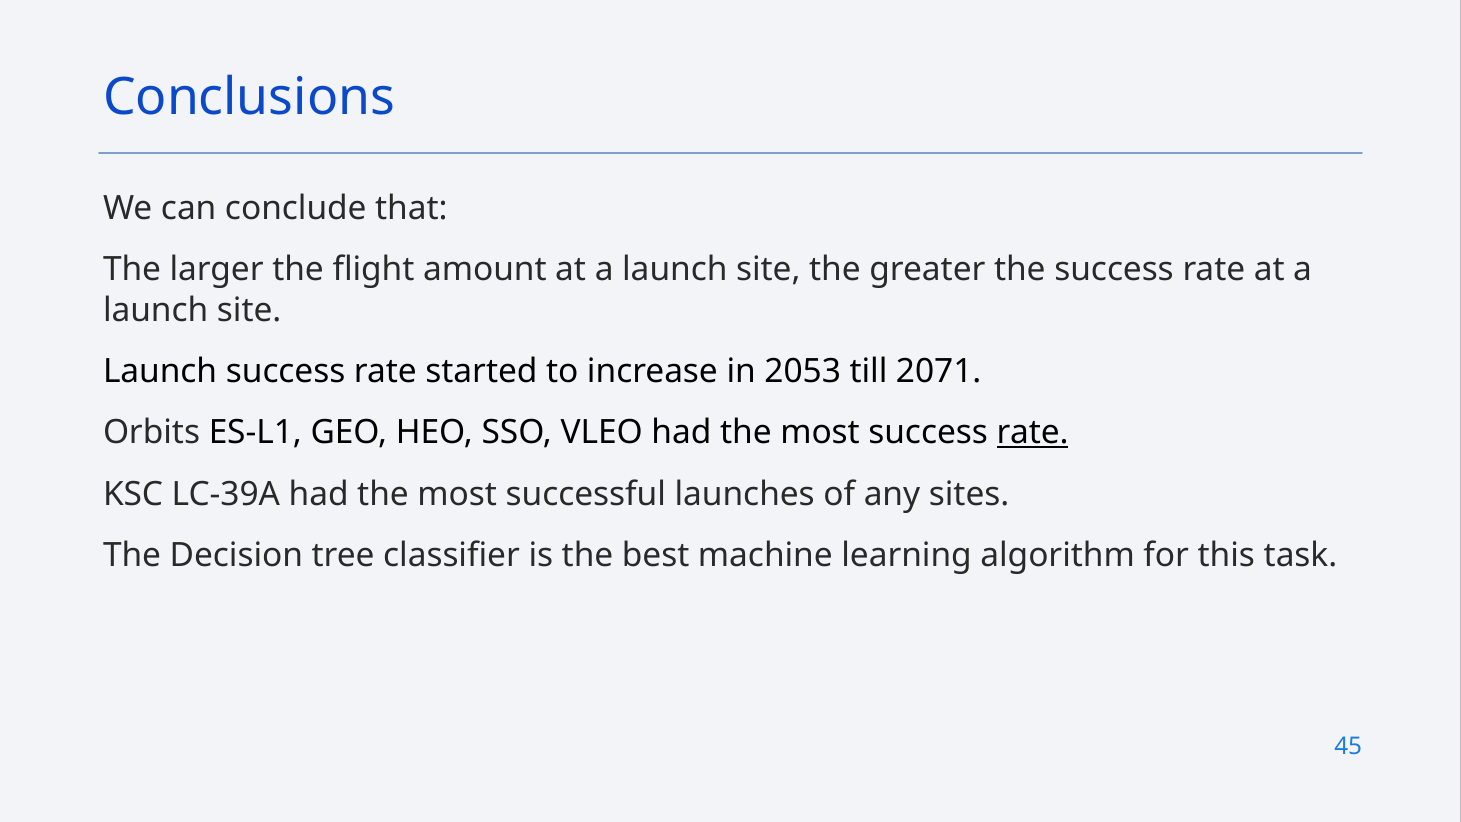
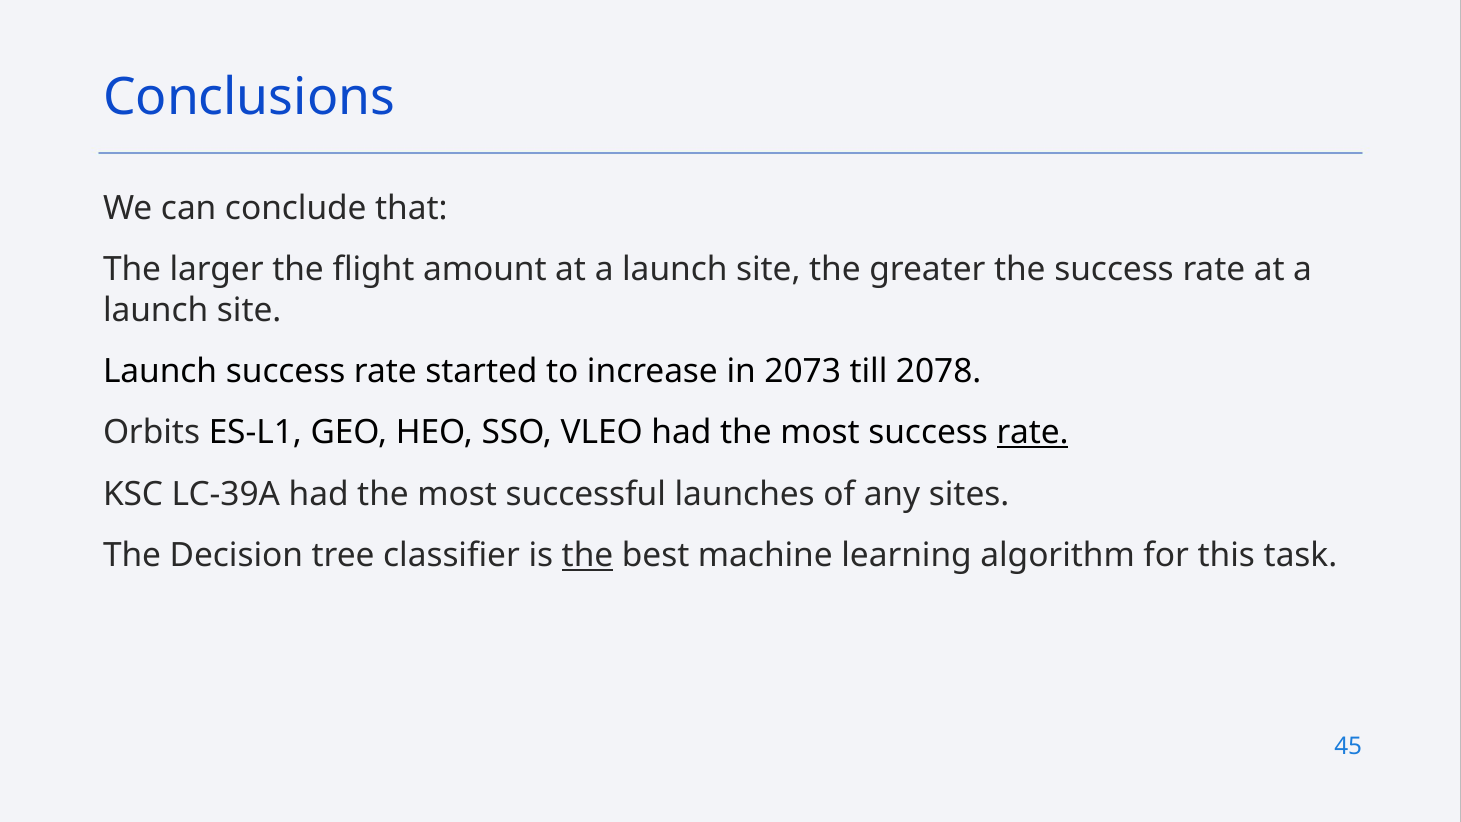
2053: 2053 -> 2073
2071: 2071 -> 2078
the at (588, 556) underline: none -> present
